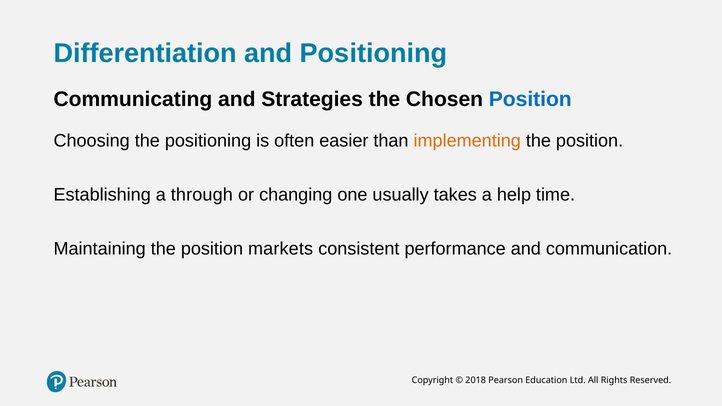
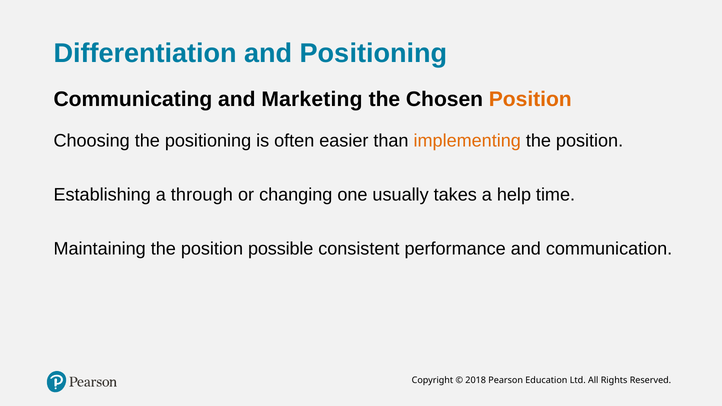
Strategies: Strategies -> Marketing
Position at (530, 99) colour: blue -> orange
markets: markets -> possible
